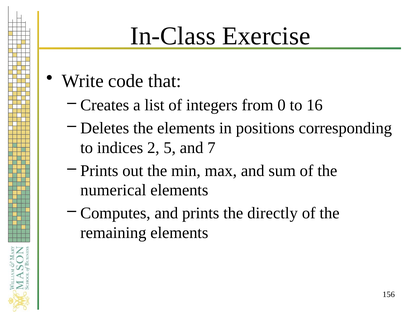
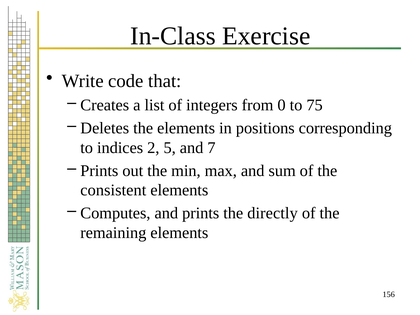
16: 16 -> 75
numerical: numerical -> consistent
